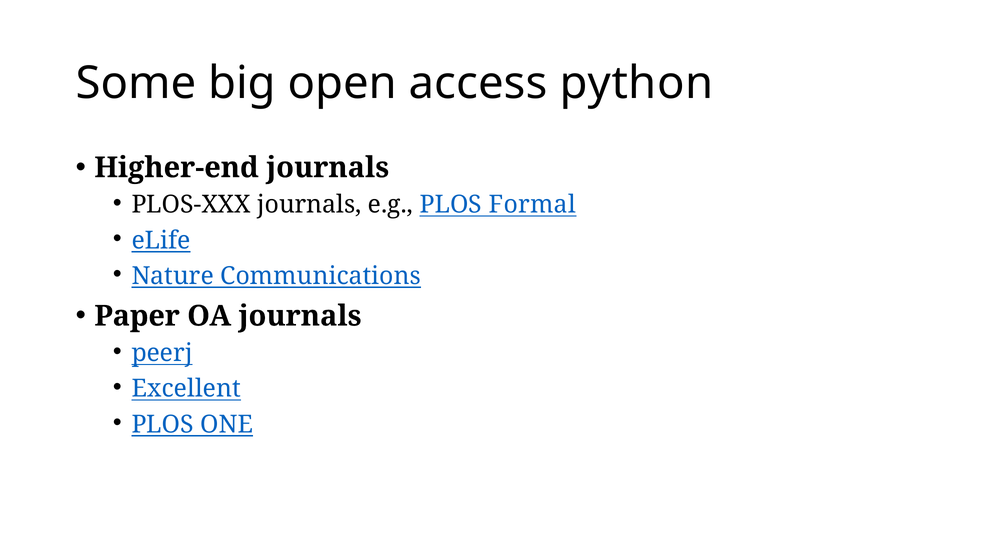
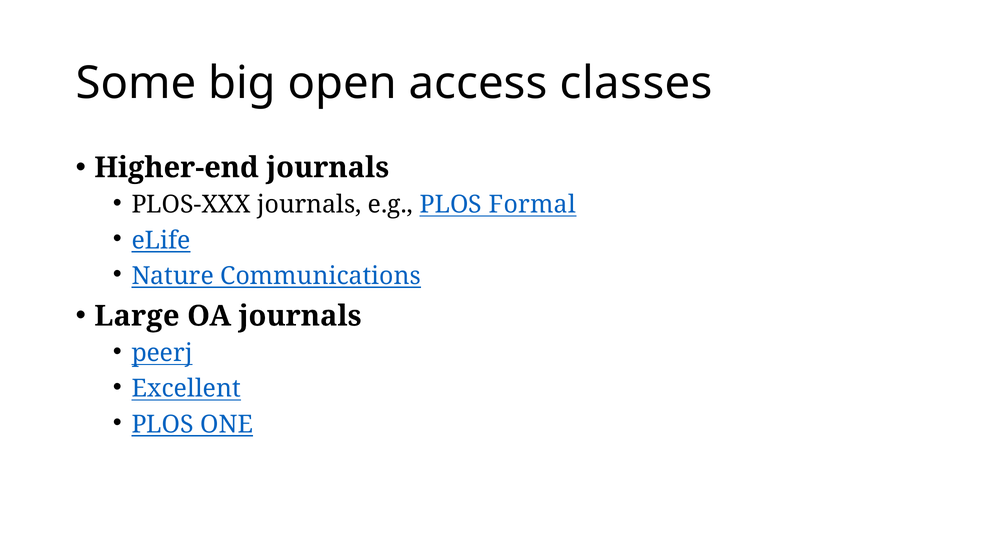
python: python -> classes
Paper: Paper -> Large
